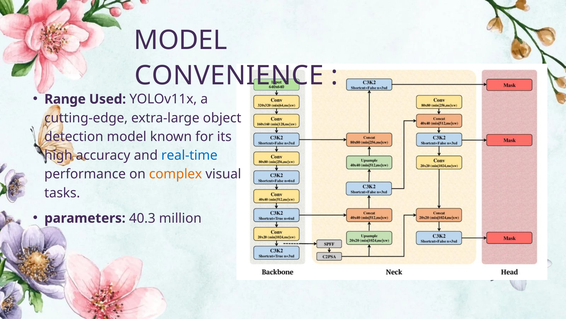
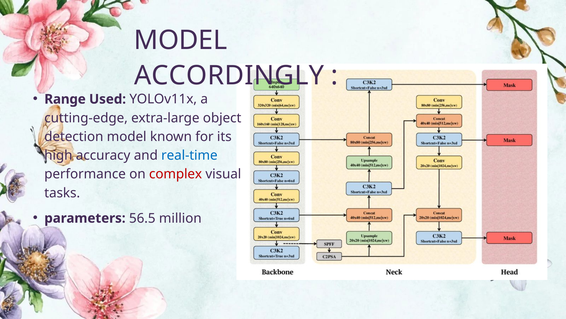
CONVENIENCE: CONVENIENCE -> ACCORDINGLY
complex colour: orange -> red
40.3: 40.3 -> 56.5
